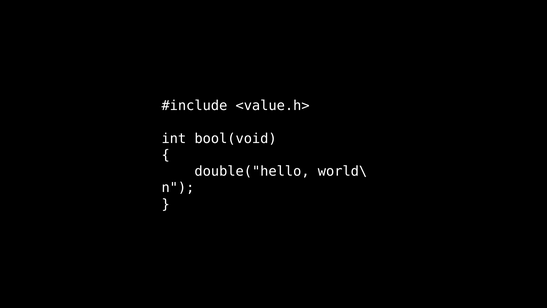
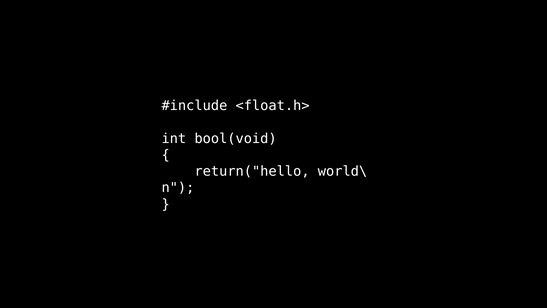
<value.h>: <value.h> -> <float.h>
double("hello: double("hello -> return("hello
